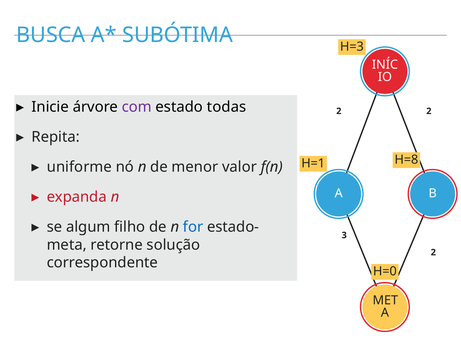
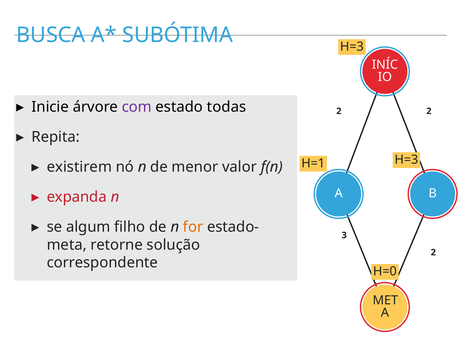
H=1 H=8: H=8 -> H=3
uniforme: uniforme -> existirem
for colour: blue -> orange
